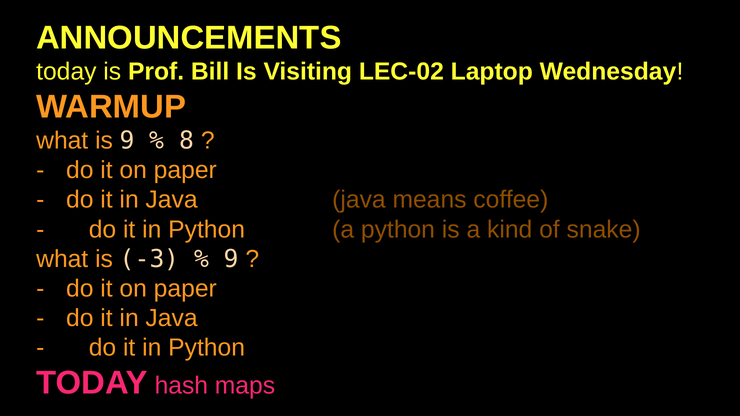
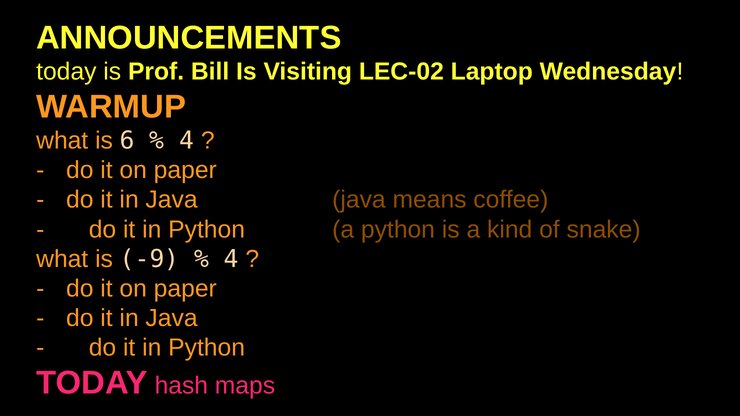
is 9: 9 -> 6
8 at (187, 141): 8 -> 4
-3: -3 -> -9
9 at (231, 259): 9 -> 4
